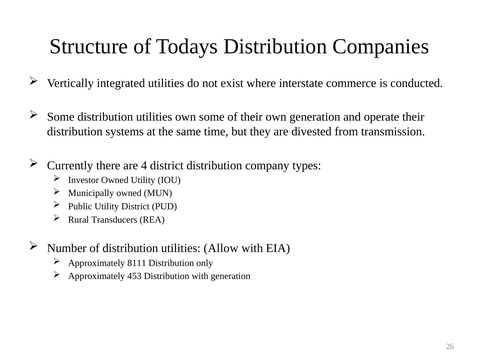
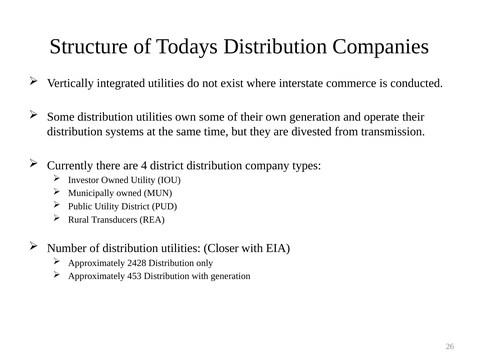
Allow: Allow -> Closer
8111: 8111 -> 2428
